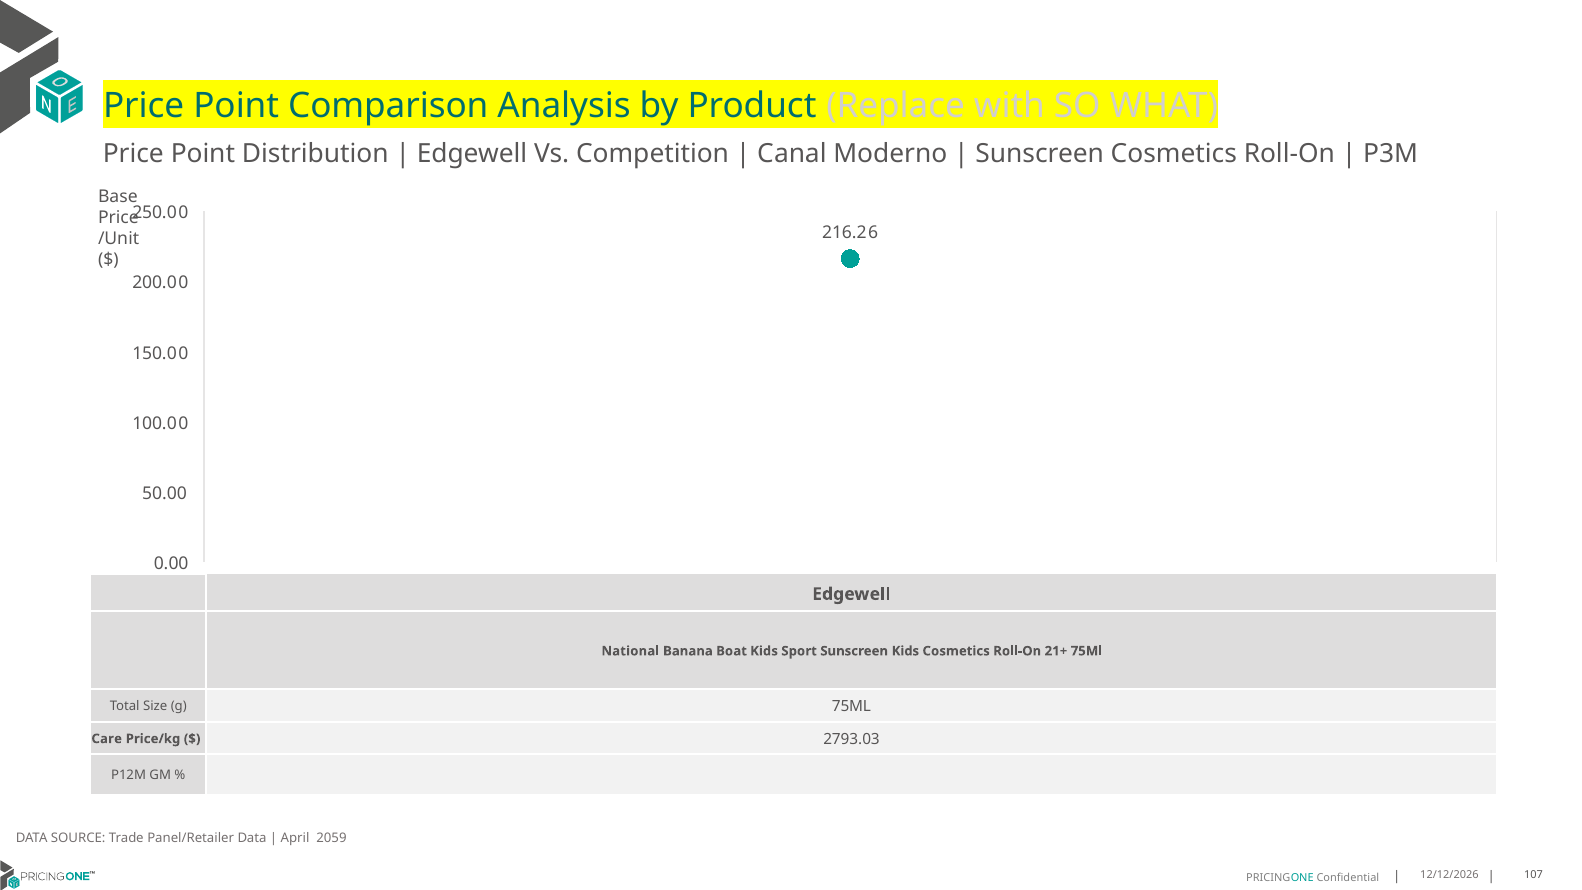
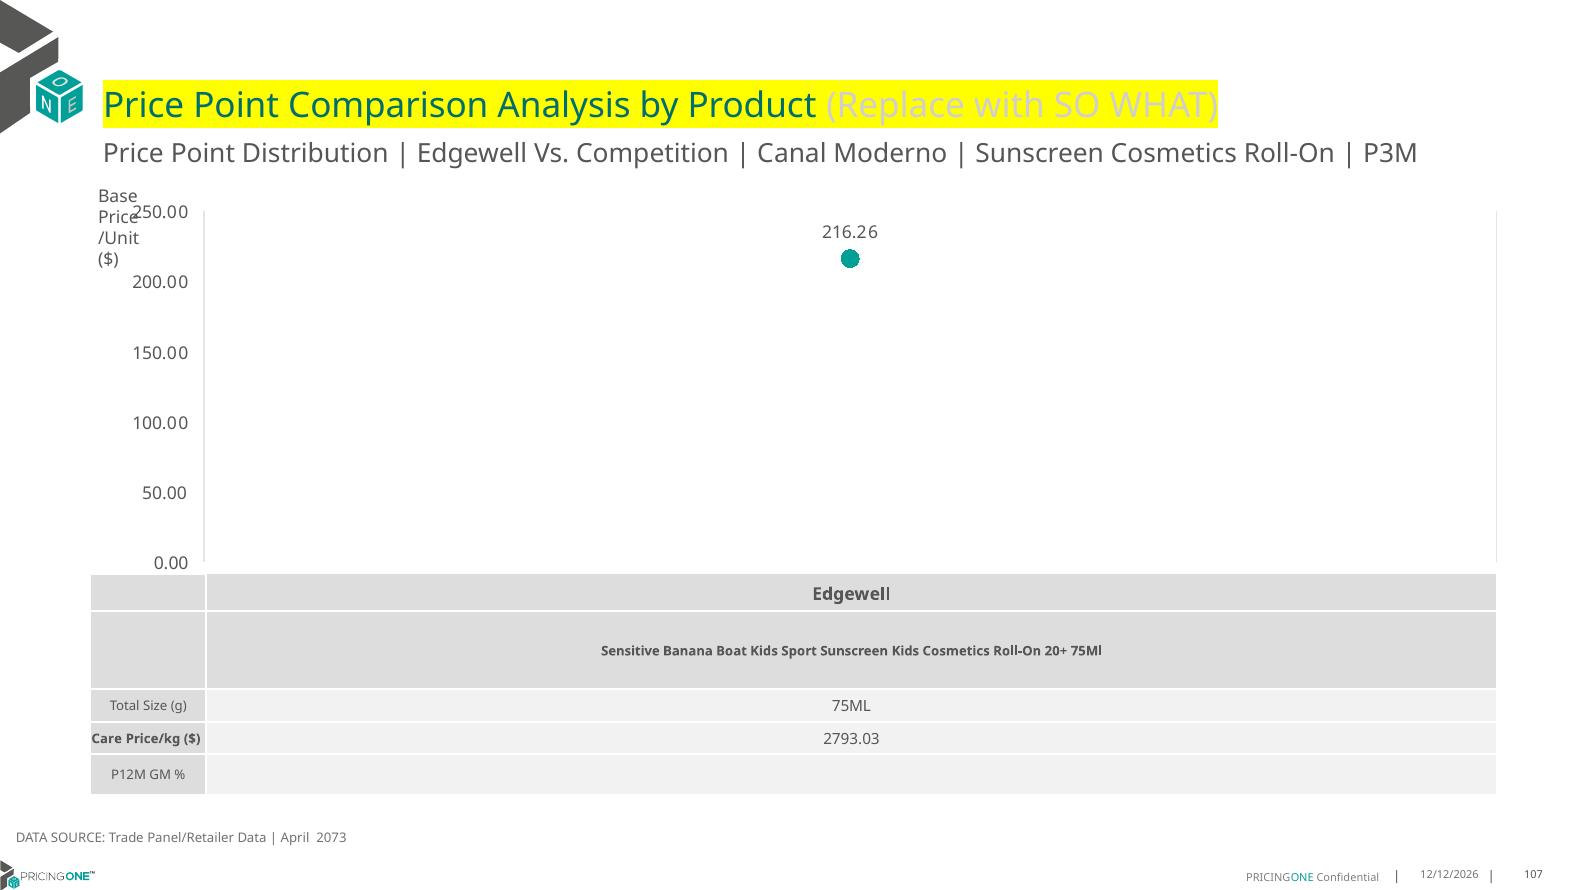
National: National -> Sensitive
21+: 21+ -> 20+
2059: 2059 -> 2073
